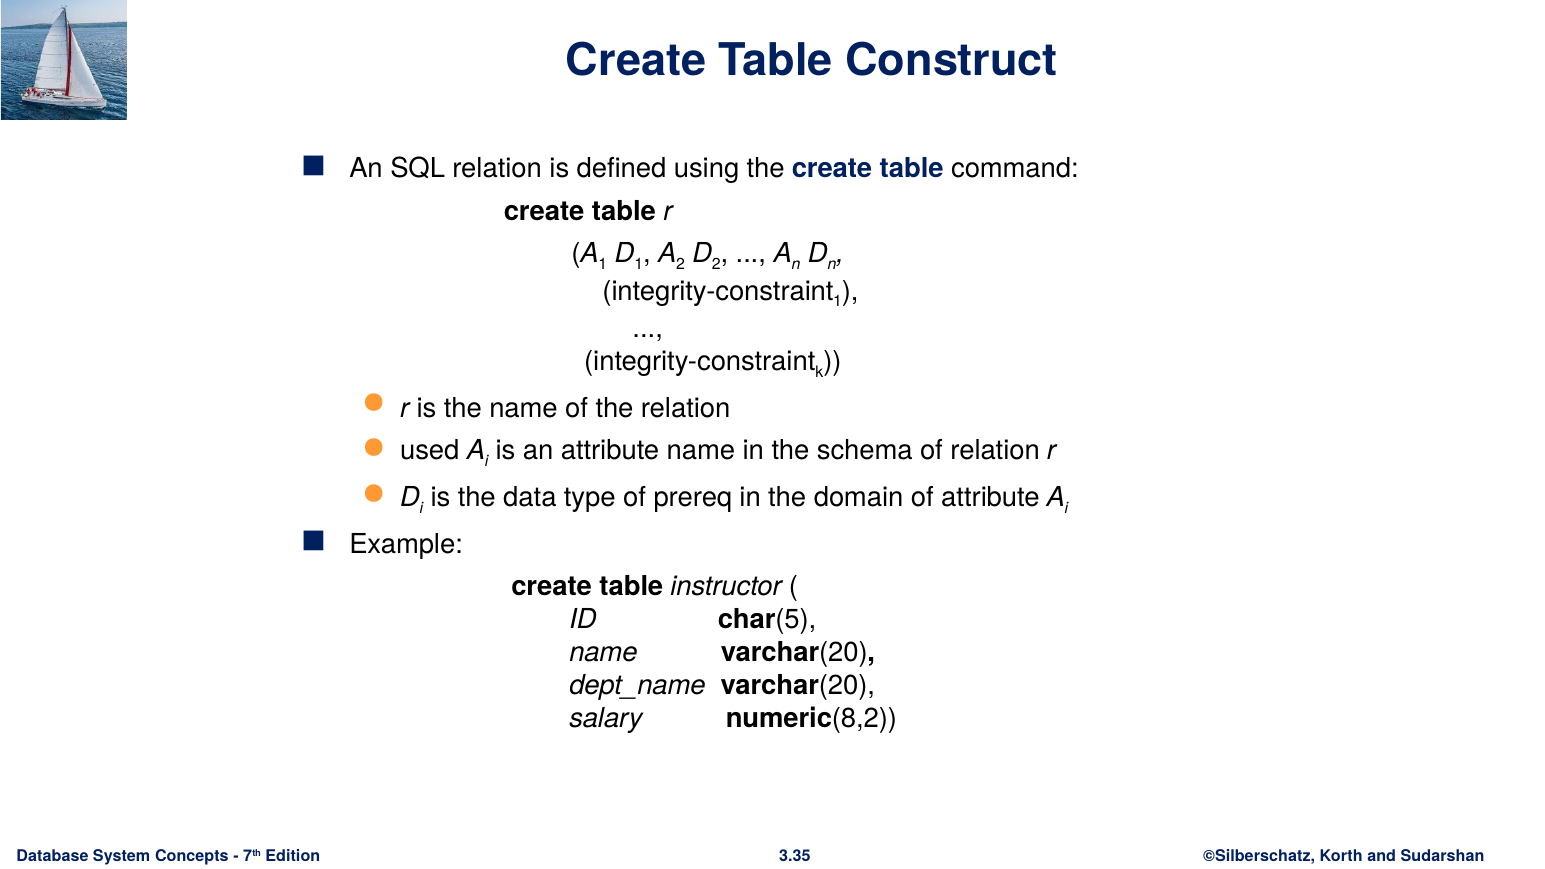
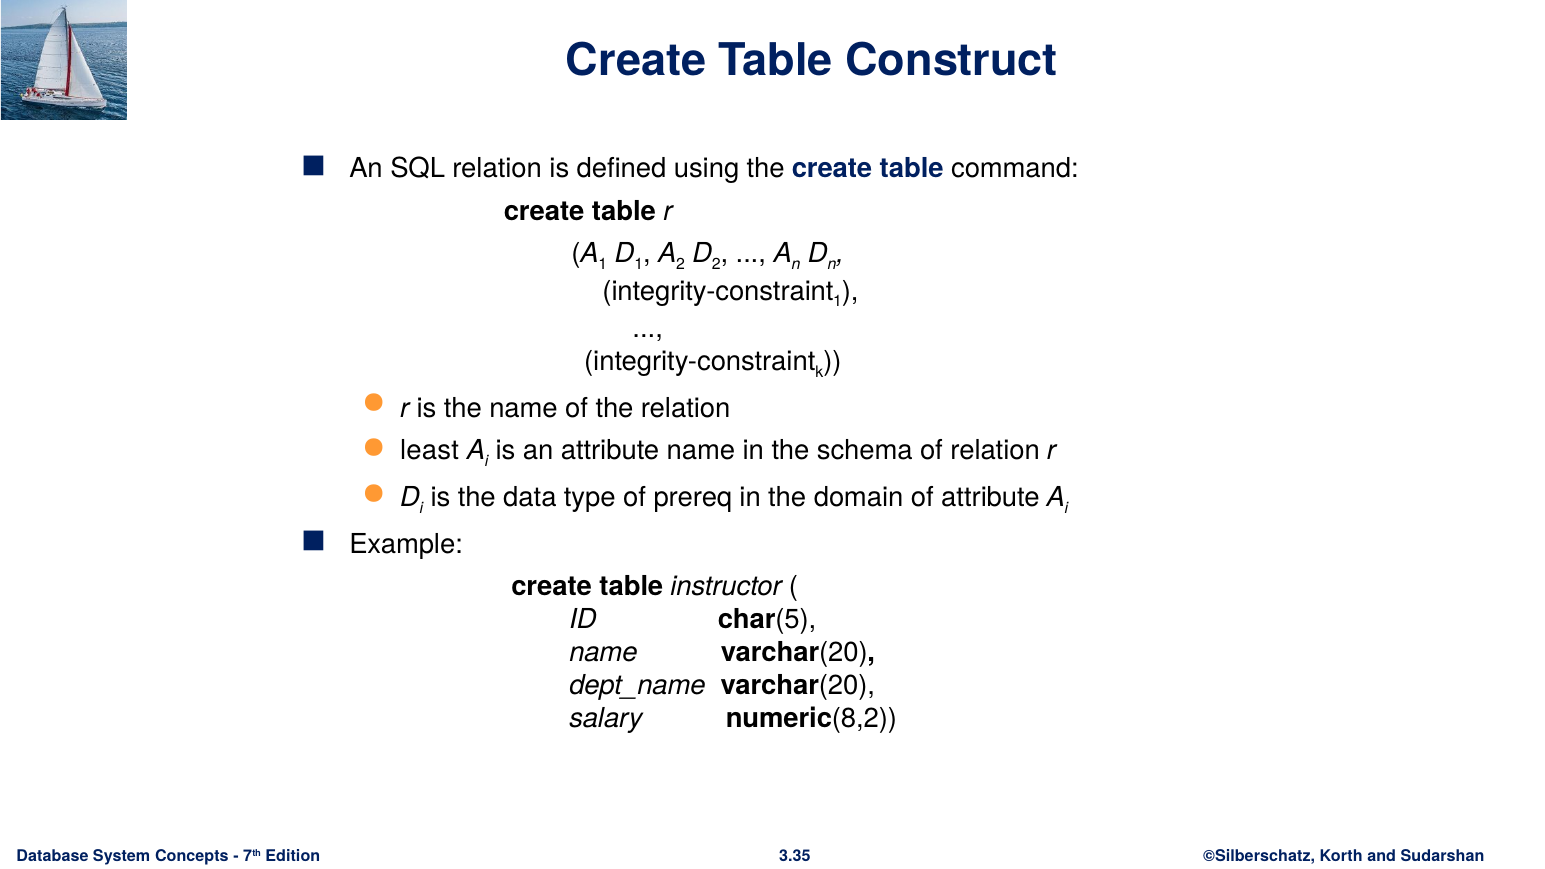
used: used -> least
